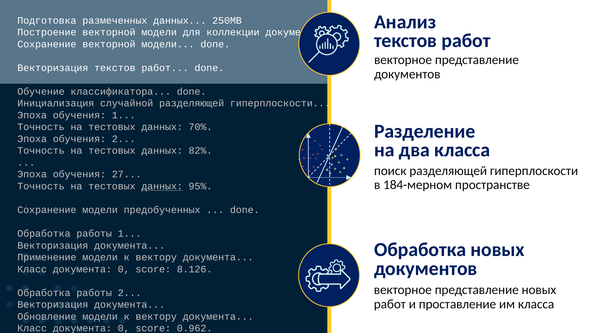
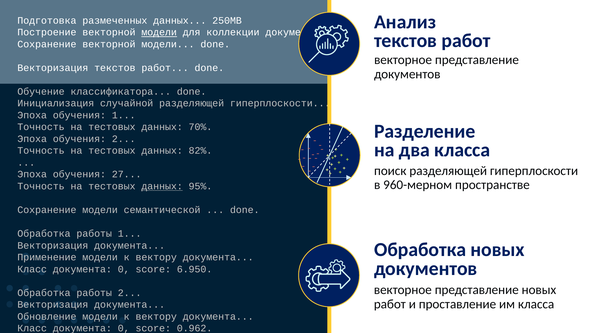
модели at (159, 32) underline: none -> present
184-мерном: 184-мерном -> 960-мерном
предобученных: предобученных -> семантической
8.126: 8.126 -> 6.950
